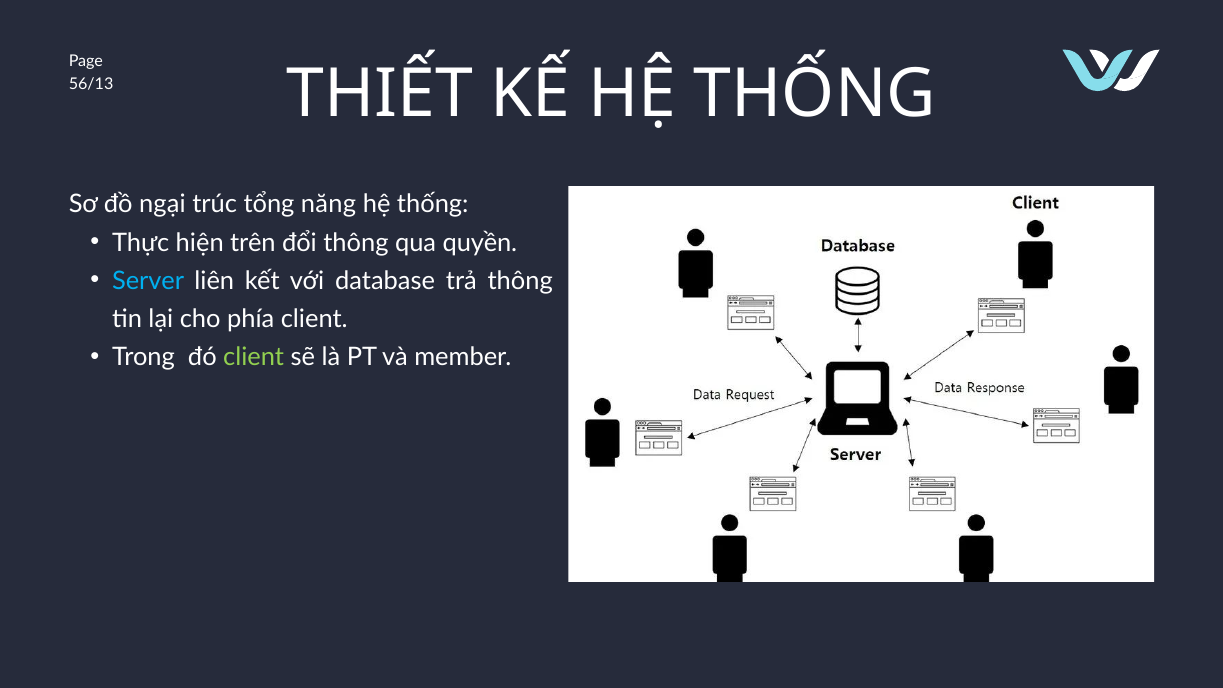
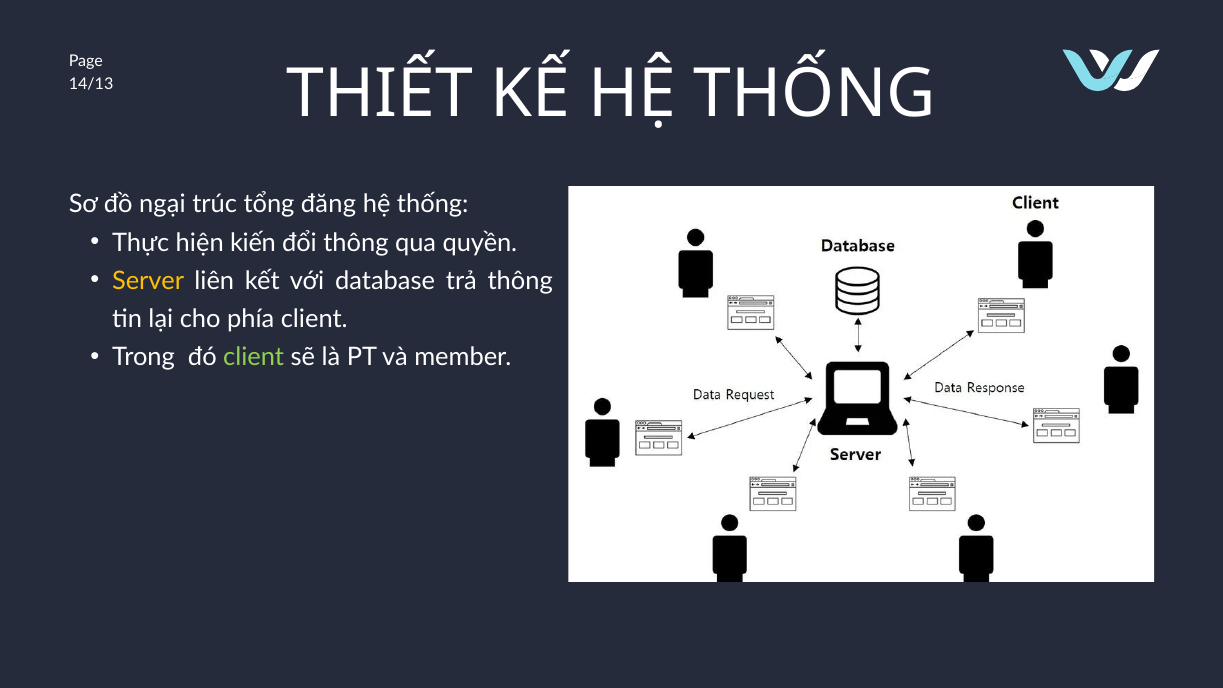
56/13: 56/13 -> 14/13
năng: năng -> đăng
trên: trên -> kiến
Server colour: light blue -> yellow
